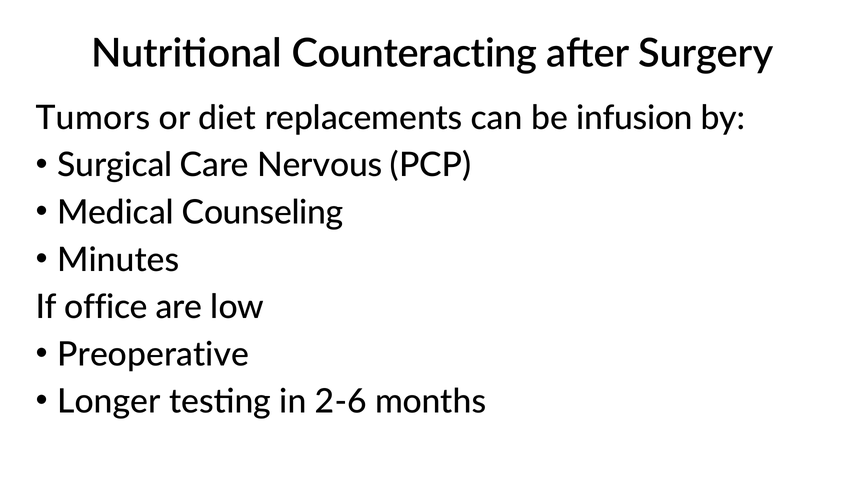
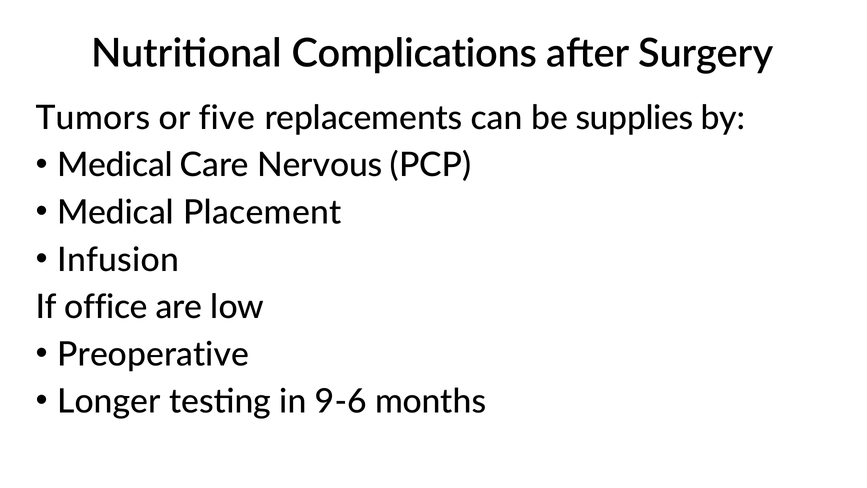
Counteracting: Counteracting -> Complications
diet: diet -> five
infusion: infusion -> supplies
Surgical at (115, 165): Surgical -> Medical
Counseling: Counseling -> Placement
Minutes: Minutes -> Infusion
2-6: 2-6 -> 9-6
